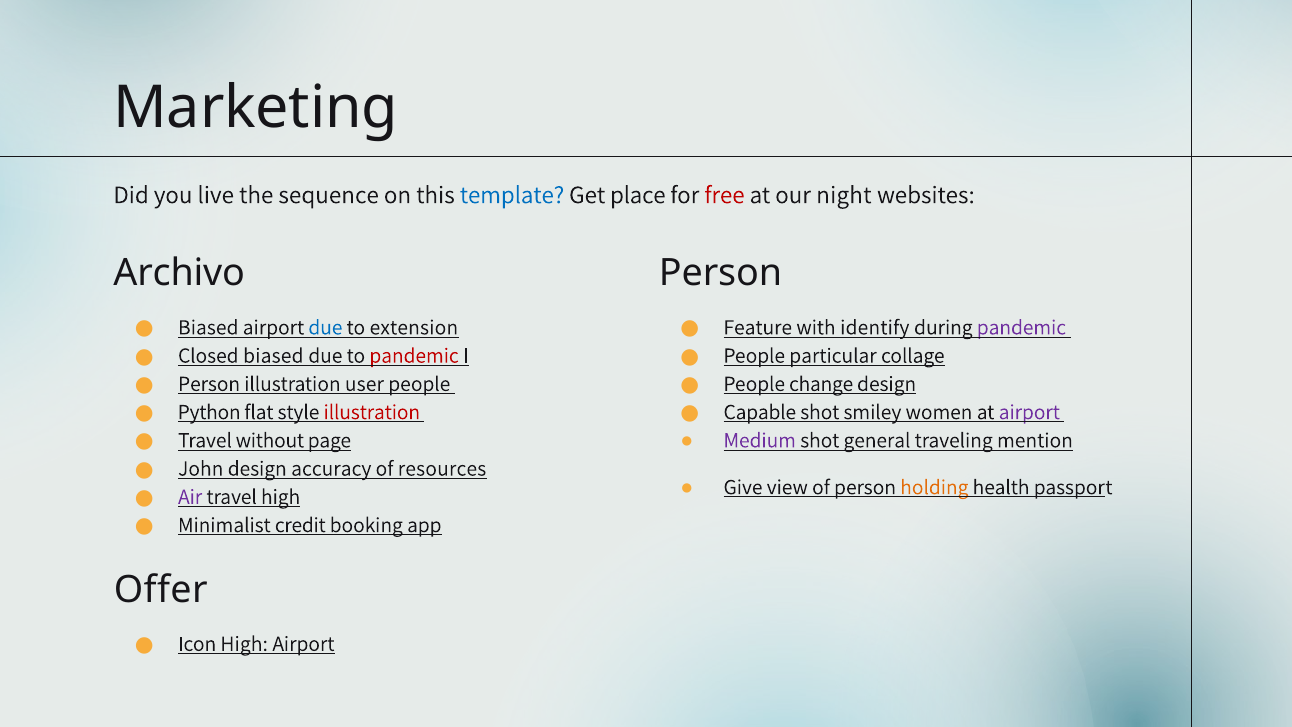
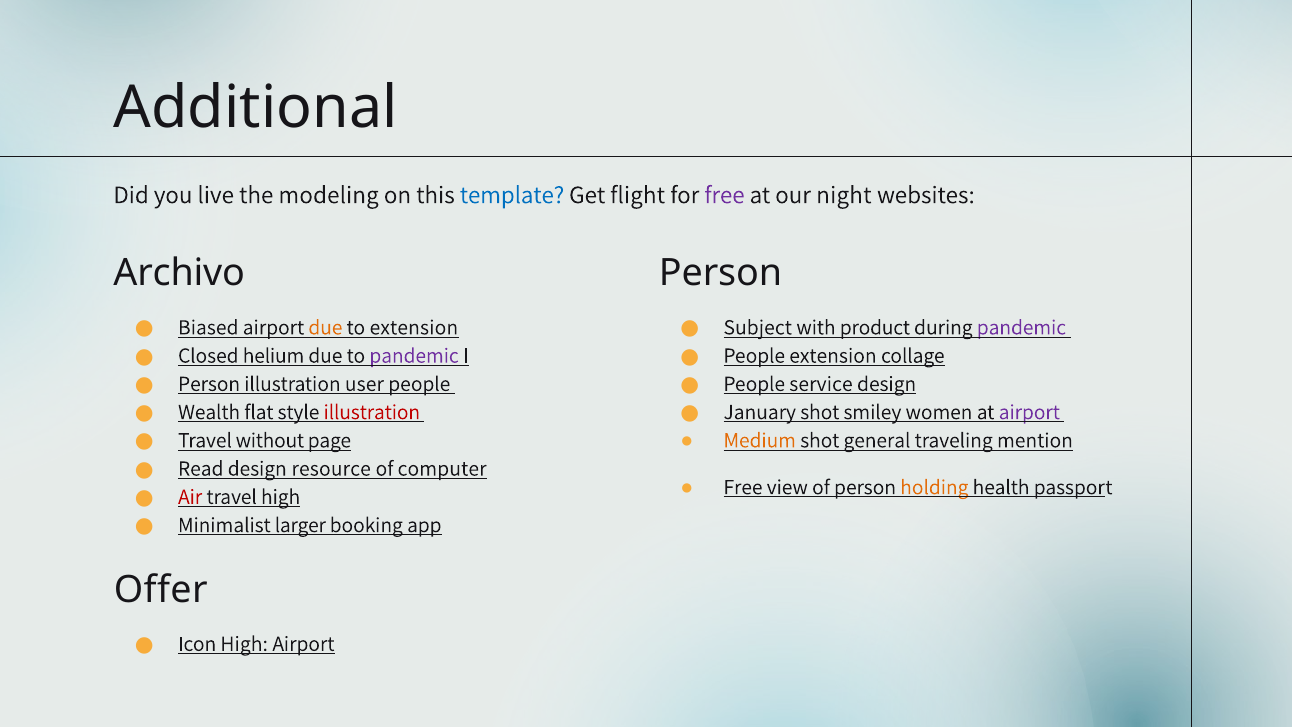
Marketing: Marketing -> Additional
sequence: sequence -> modeling
place: place -> flight
free at (725, 195) colour: red -> purple
due at (325, 327) colour: blue -> orange
Feature: Feature -> Subject
identify: identify -> product
Closed biased: biased -> helium
pandemic at (414, 355) colour: red -> purple
People particular: particular -> extension
change: change -> service
Python: Python -> Wealth
Capable: Capable -> January
Medium colour: purple -> orange
John: John -> Read
accuracy: accuracy -> resource
resources: resources -> computer
Give at (743, 487): Give -> Free
Air colour: purple -> red
credit: credit -> larger
